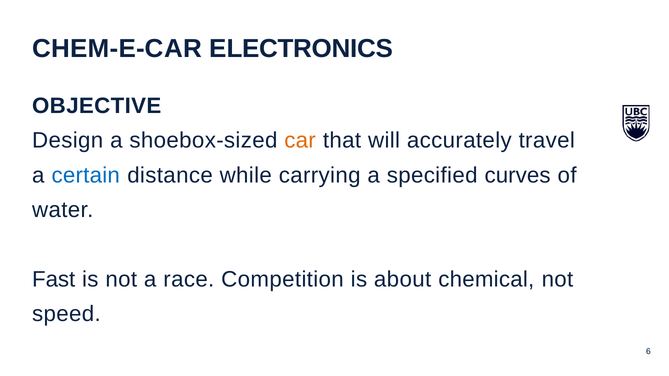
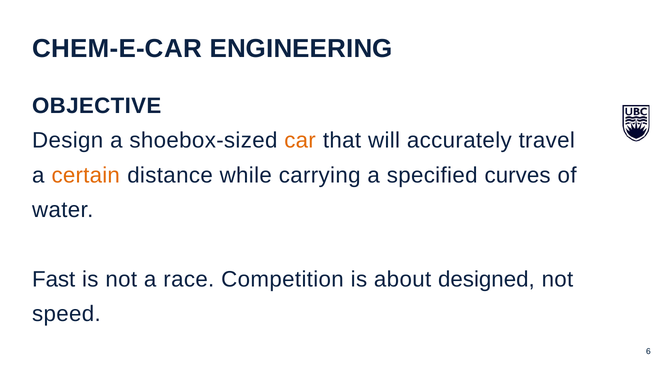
ELECTRONICS: ELECTRONICS -> ENGINEERING
certain colour: blue -> orange
chemical: chemical -> designed
